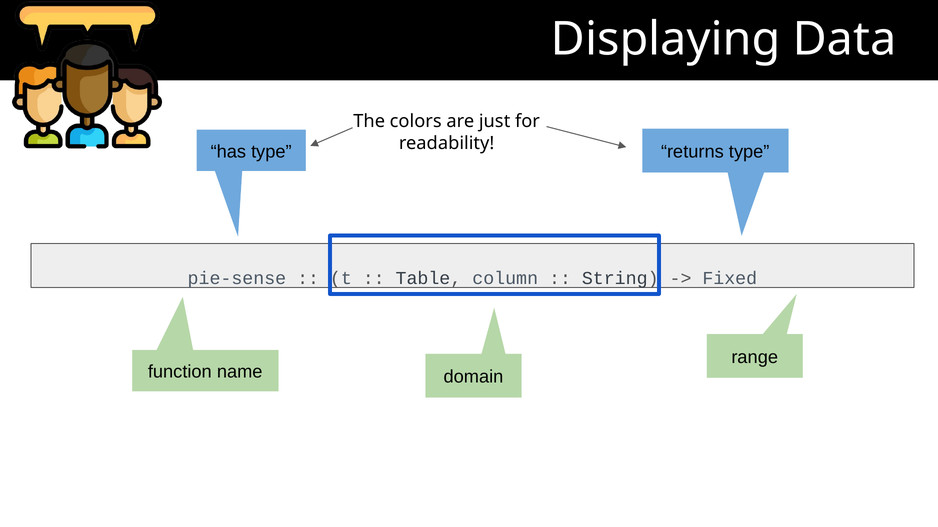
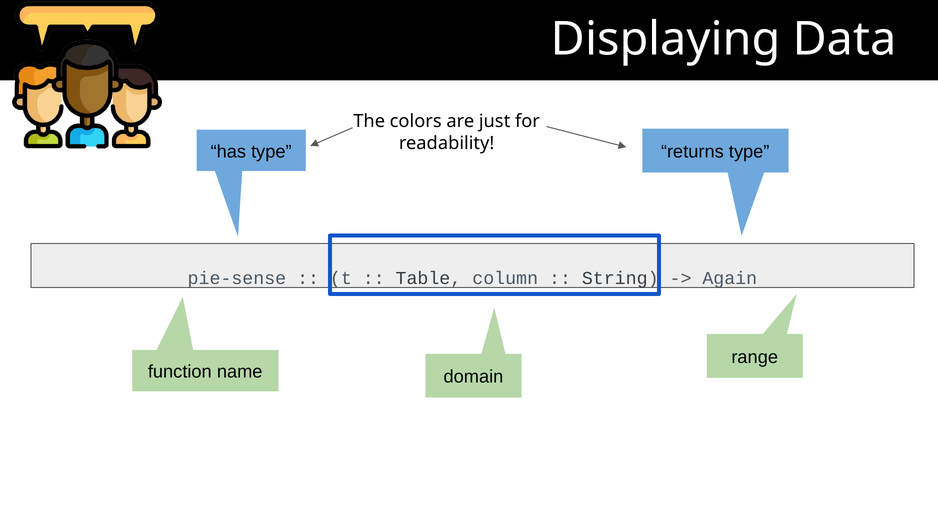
Fixed: Fixed -> Again
